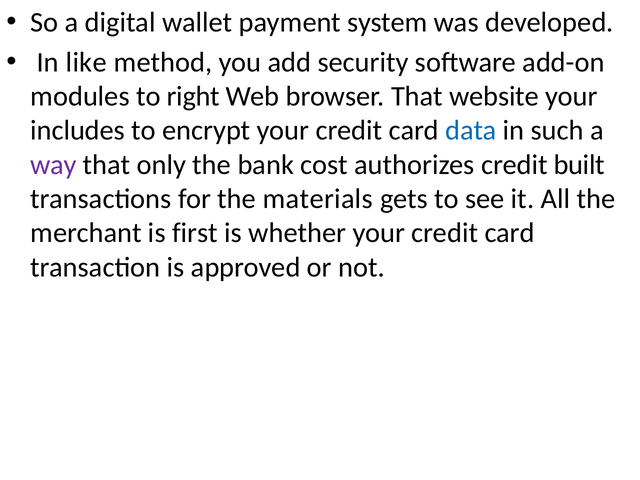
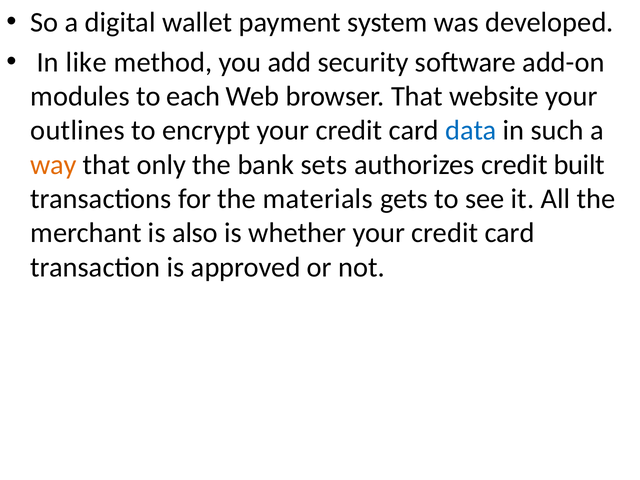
right: right -> each
includes: includes -> outlines
way colour: purple -> orange
cost: cost -> sets
first: first -> also
